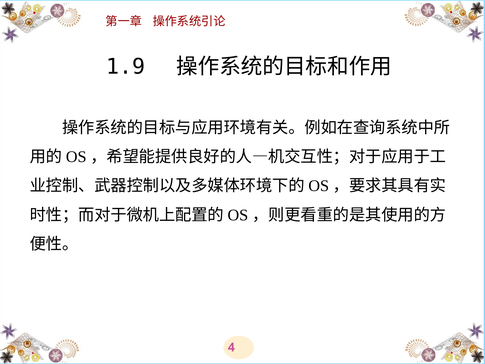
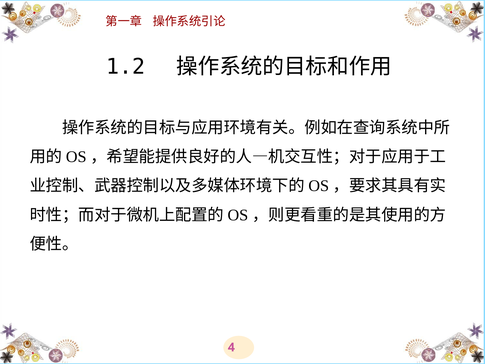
1.9: 1.9 -> 1.2
